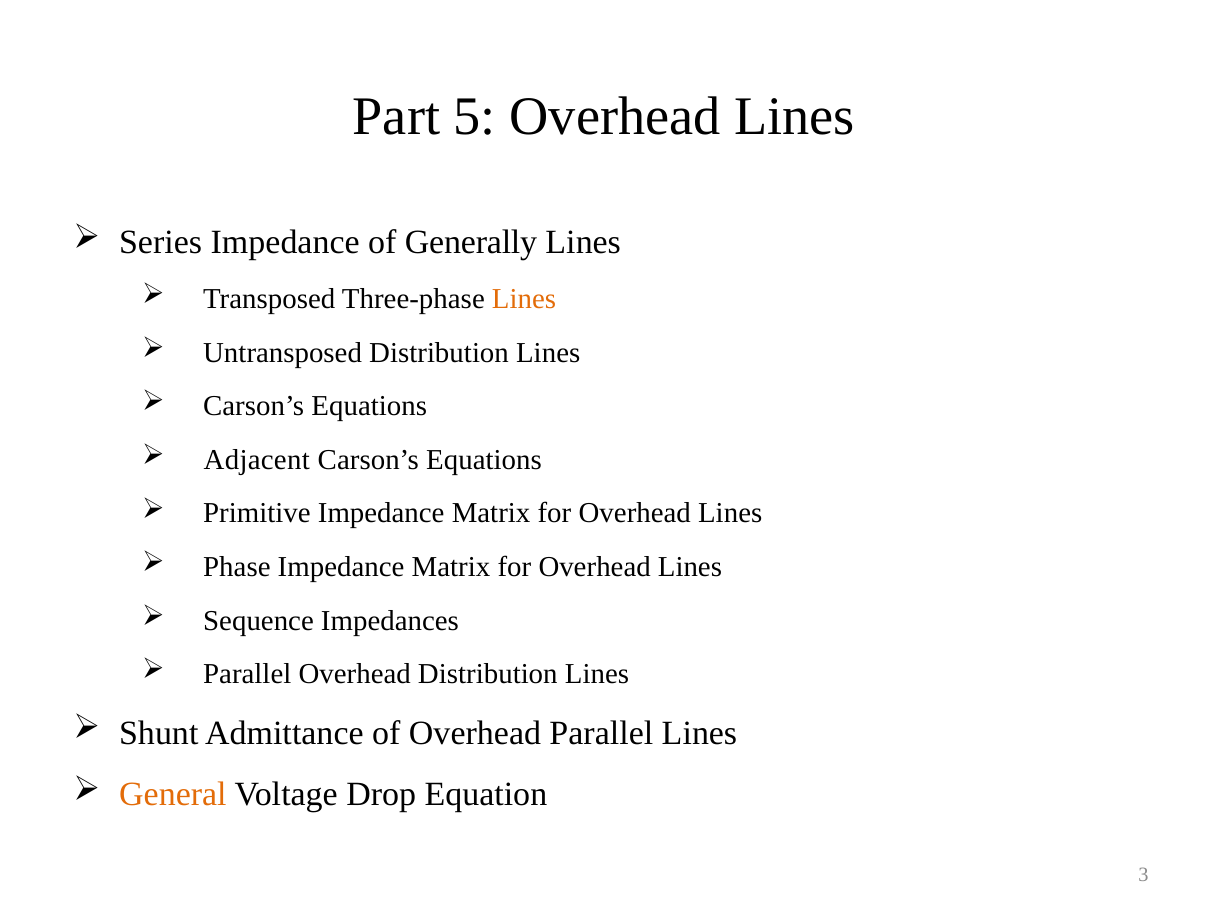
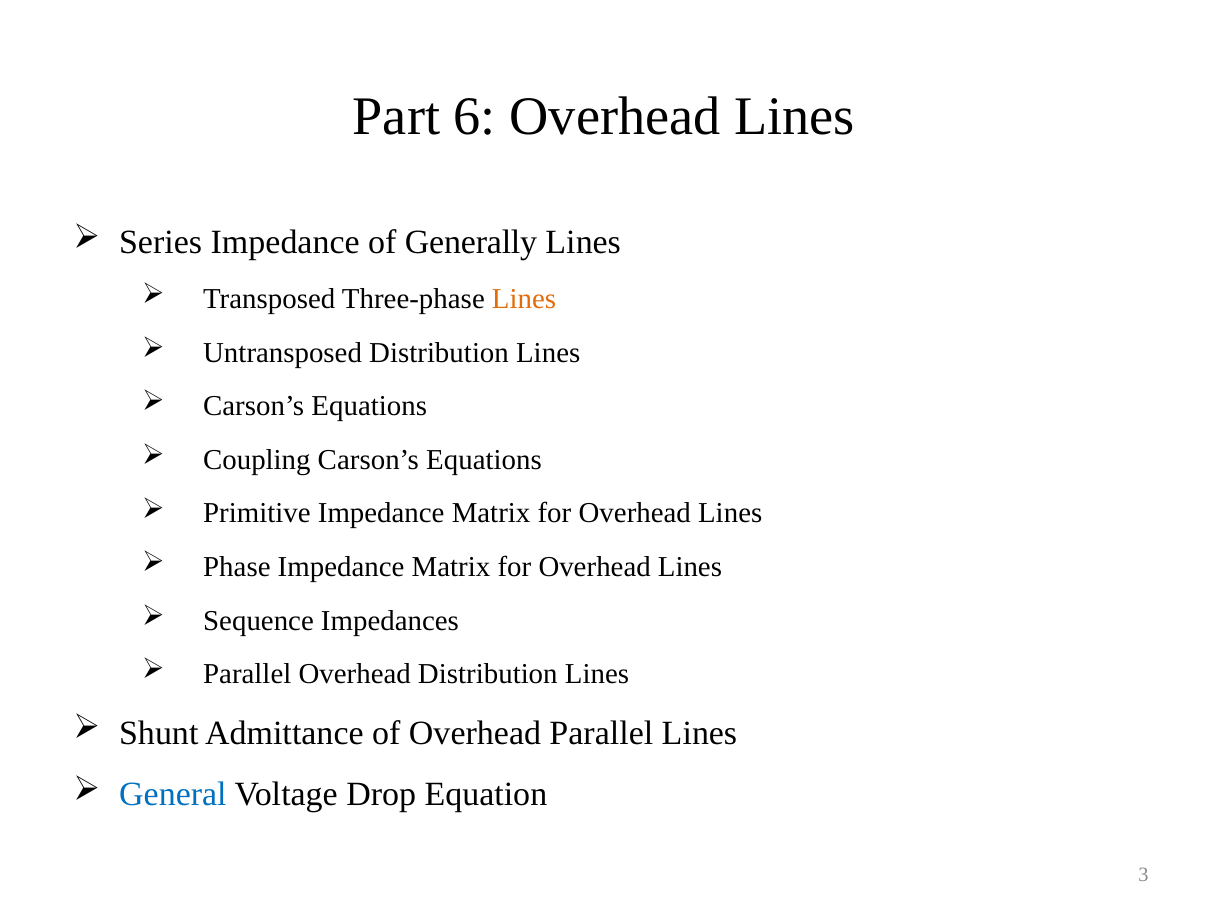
5: 5 -> 6
Adjacent: Adjacent -> Coupling
General colour: orange -> blue
